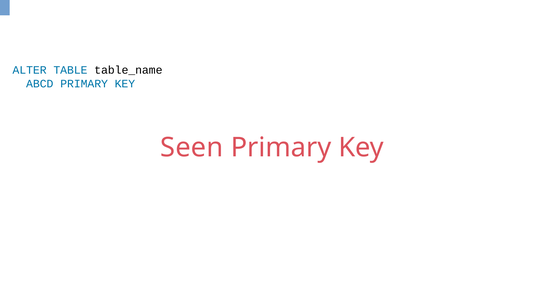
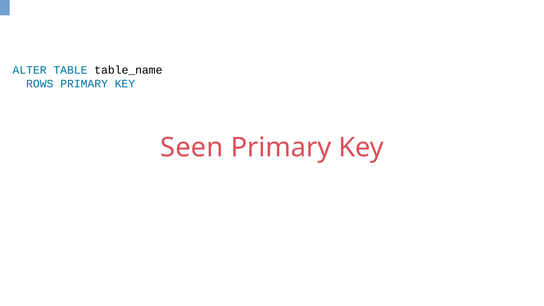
ABCD: ABCD -> ROWS
